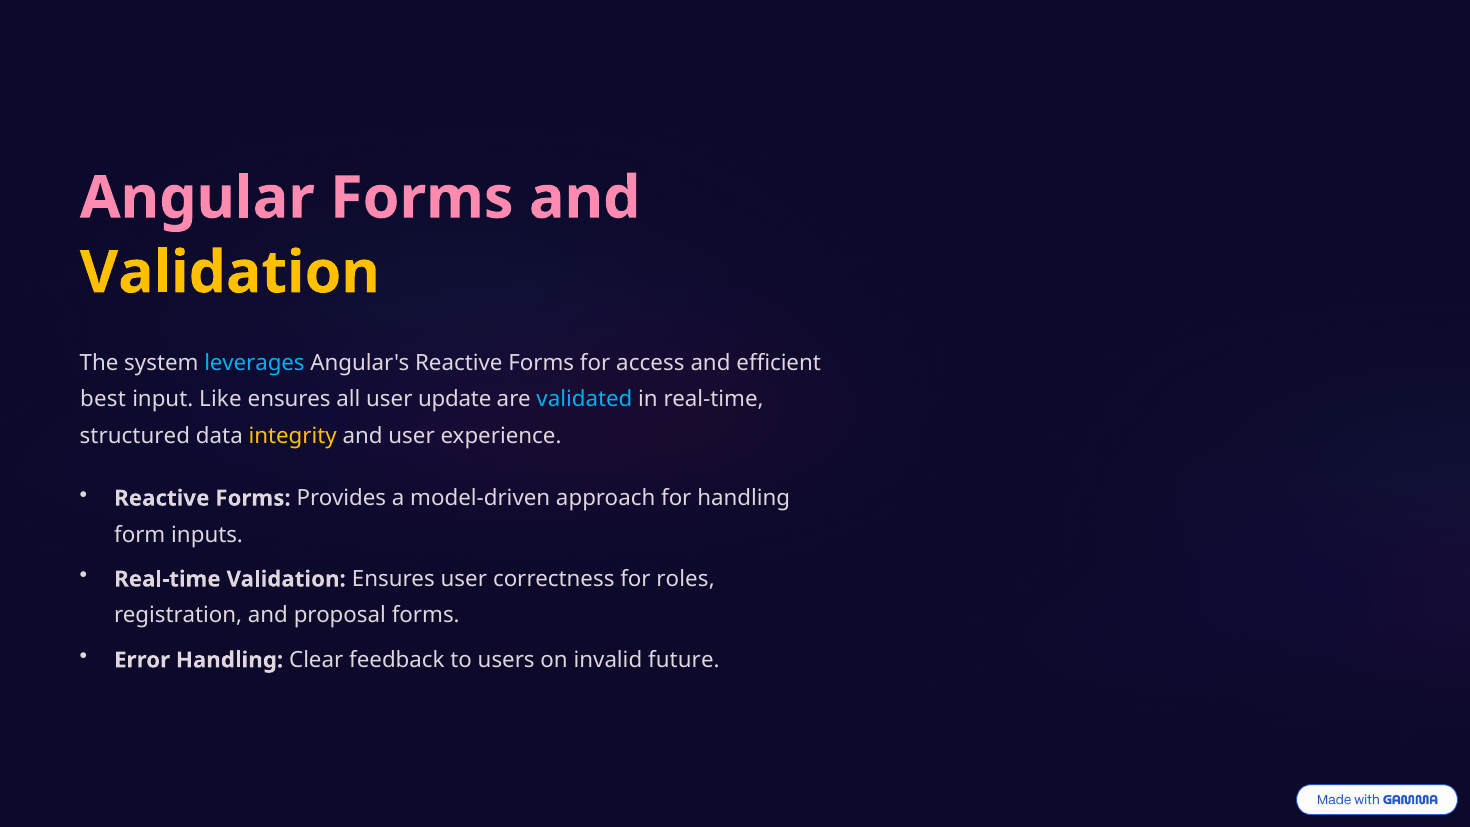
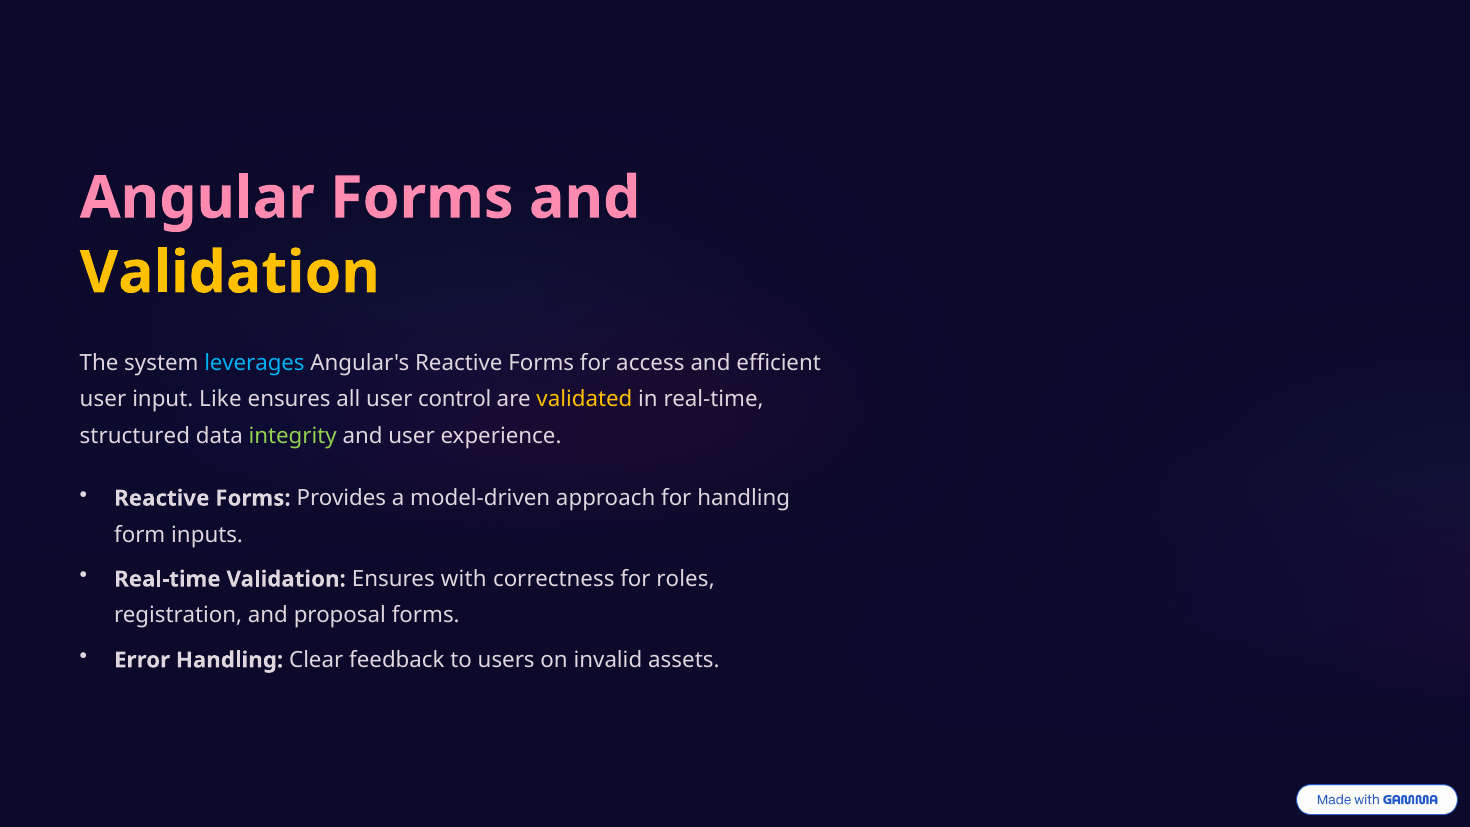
best at (103, 400): best -> user
update: update -> control
validated colour: light blue -> yellow
integrity colour: yellow -> light green
Ensures user: user -> with
future: future -> assets
